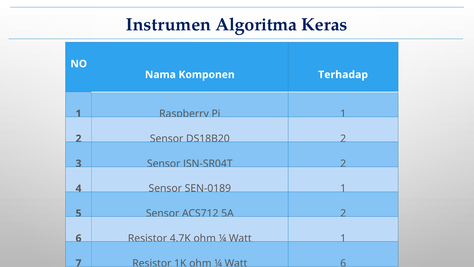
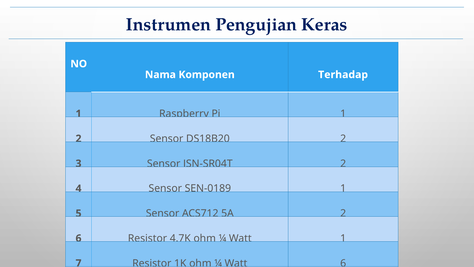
Algoritma: Algoritma -> Pengujian
